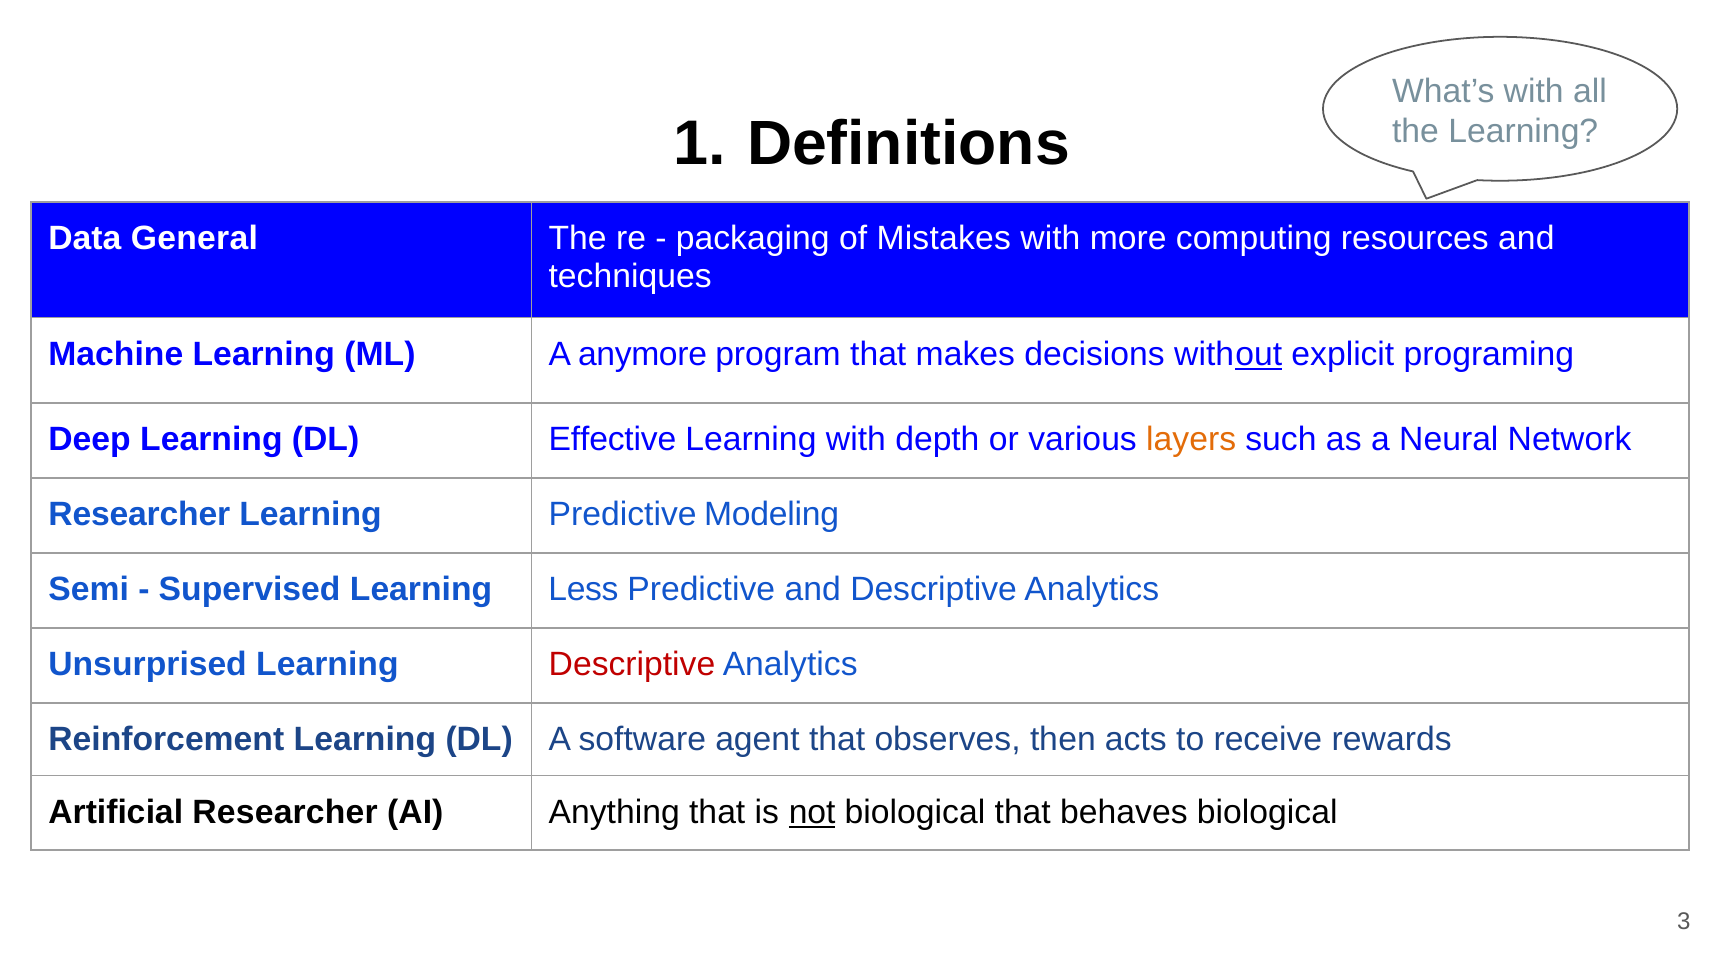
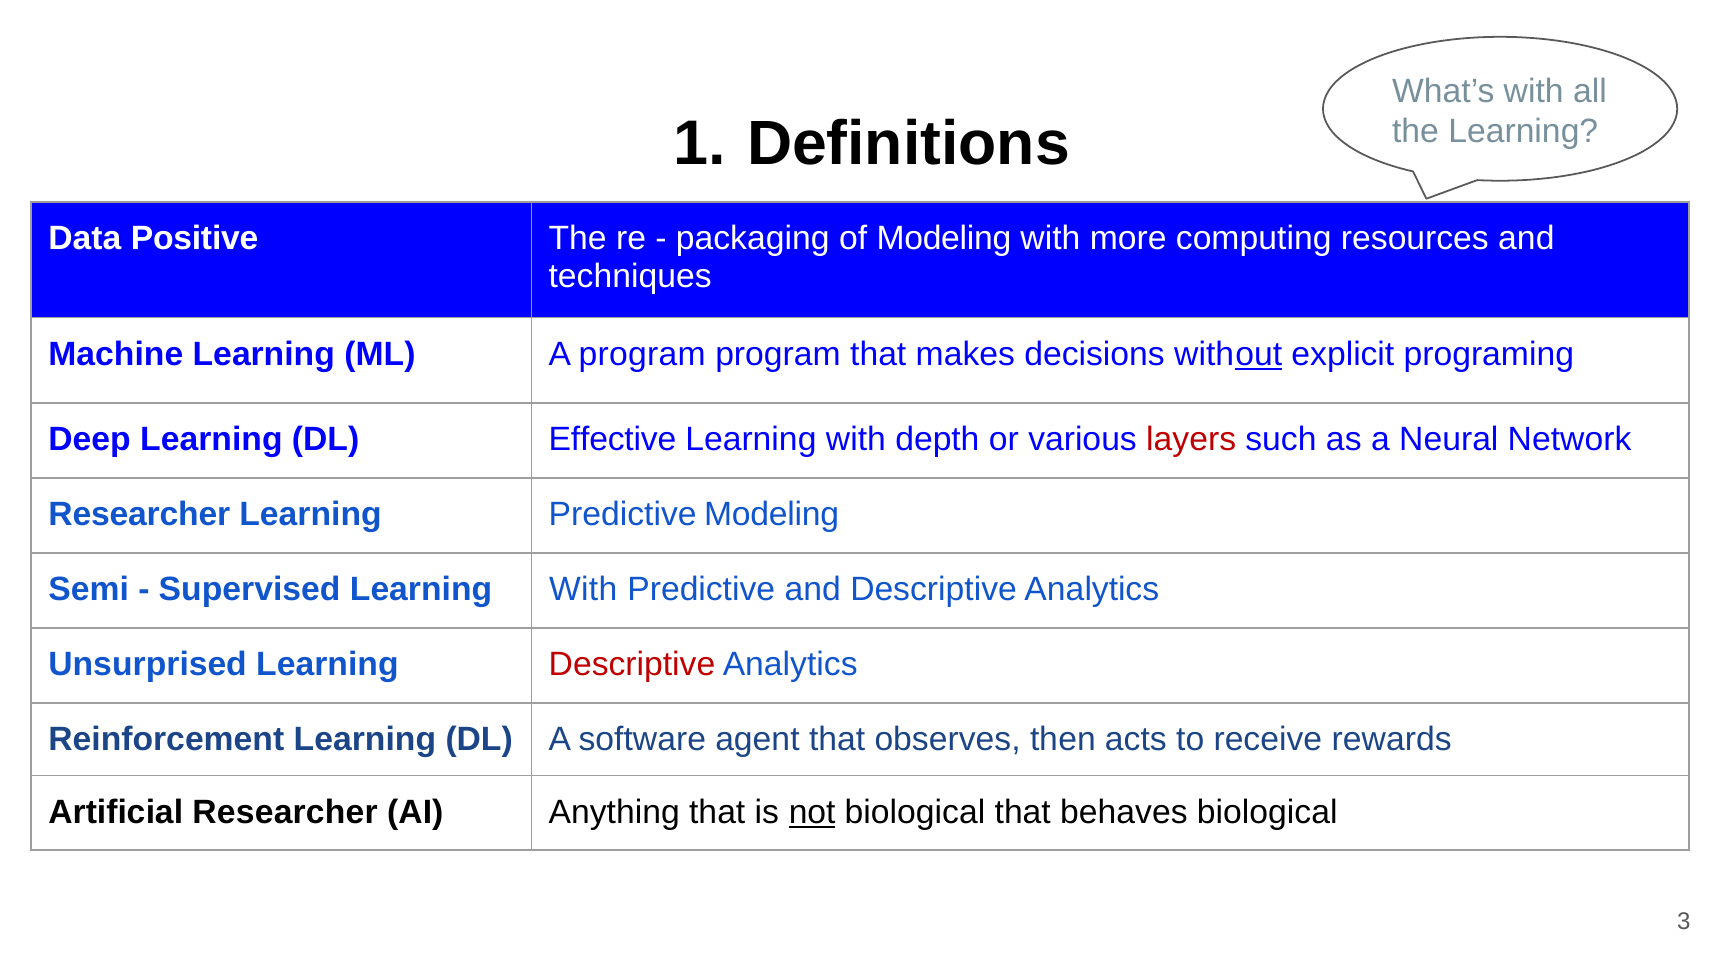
General: General -> Positive
of Mistakes: Mistakes -> Modeling
A anymore: anymore -> program
layers colour: orange -> red
Supervised Learning Less: Less -> With
